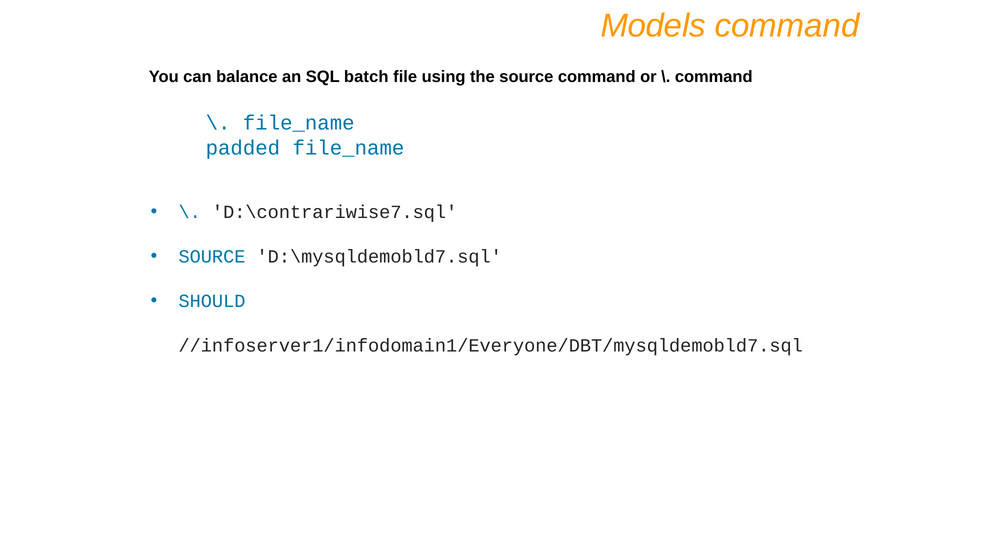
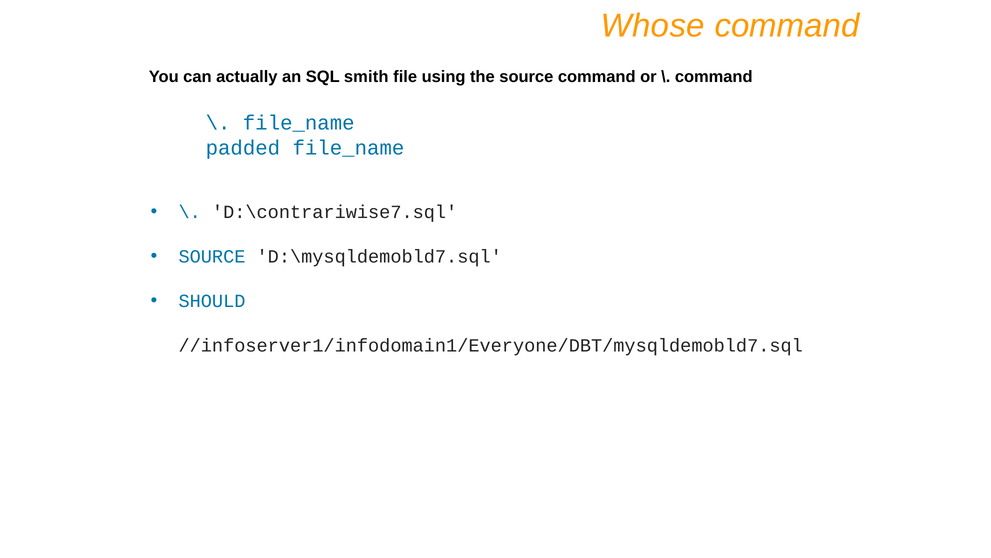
Models: Models -> Whose
balance: balance -> actually
batch: batch -> smith
